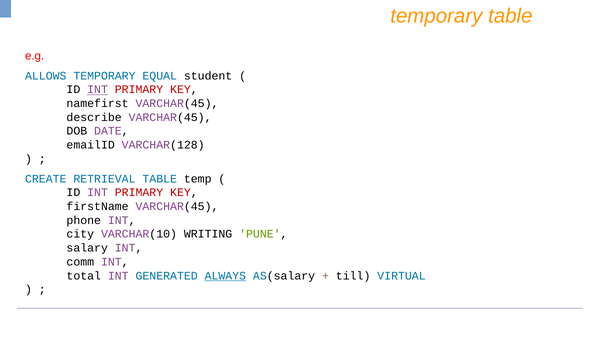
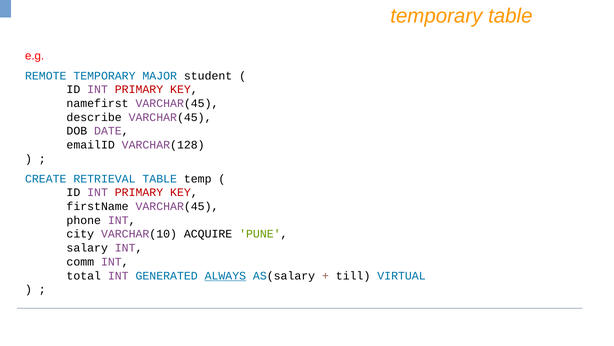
ALLOWS: ALLOWS -> REMOTE
EQUAL: EQUAL -> MAJOR
INT at (98, 89) underline: present -> none
WRITING: WRITING -> ACQUIRE
